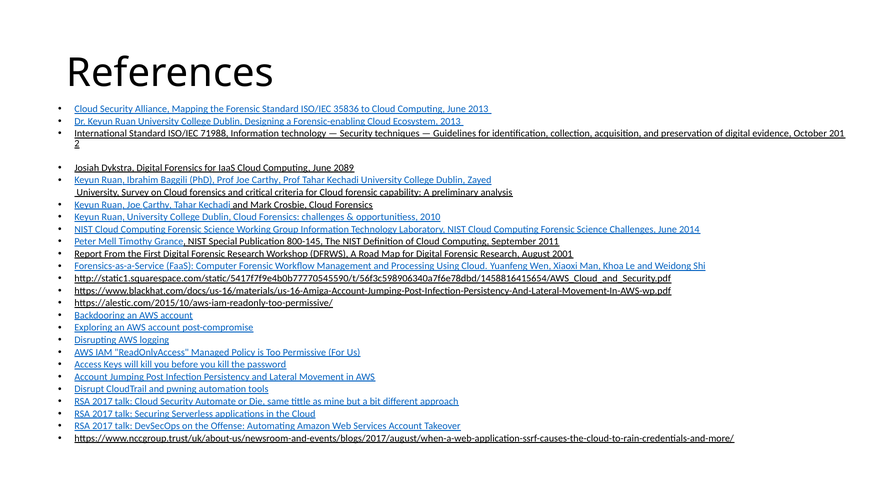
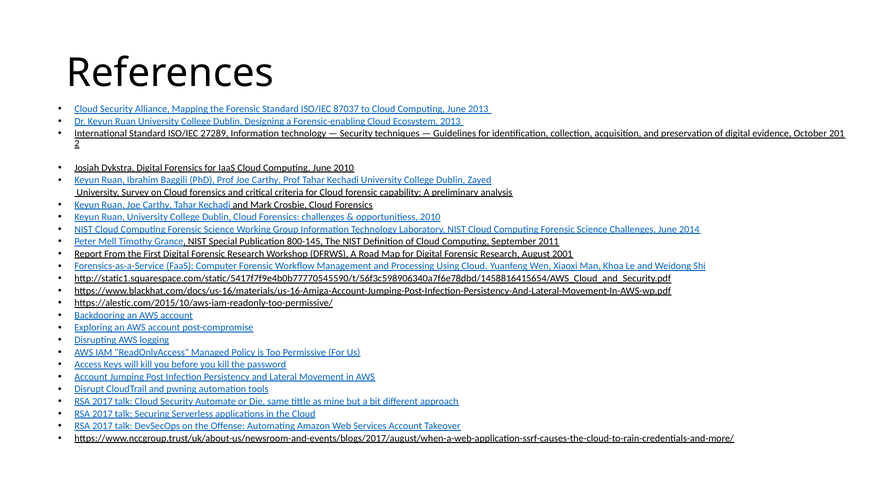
35836: 35836 -> 87037
71988: 71988 -> 27289
June 2089: 2089 -> 2010
